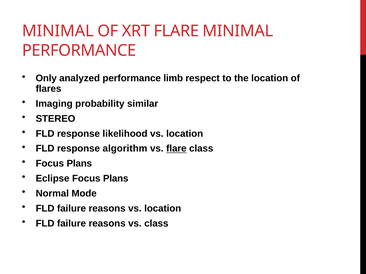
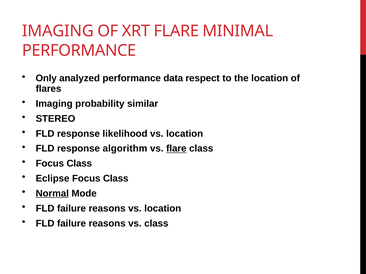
MINIMAL at (58, 31): MINIMAL -> IMAGING
limb: limb -> data
Plans at (79, 164): Plans -> Class
Eclipse Focus Plans: Plans -> Class
Normal underline: none -> present
